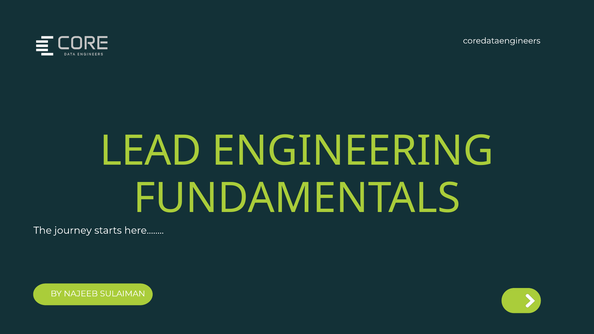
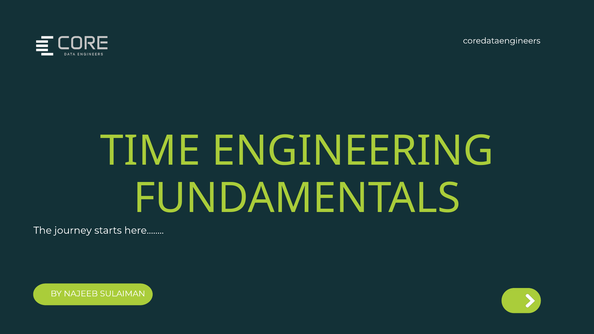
LEAD: LEAD -> TIME
